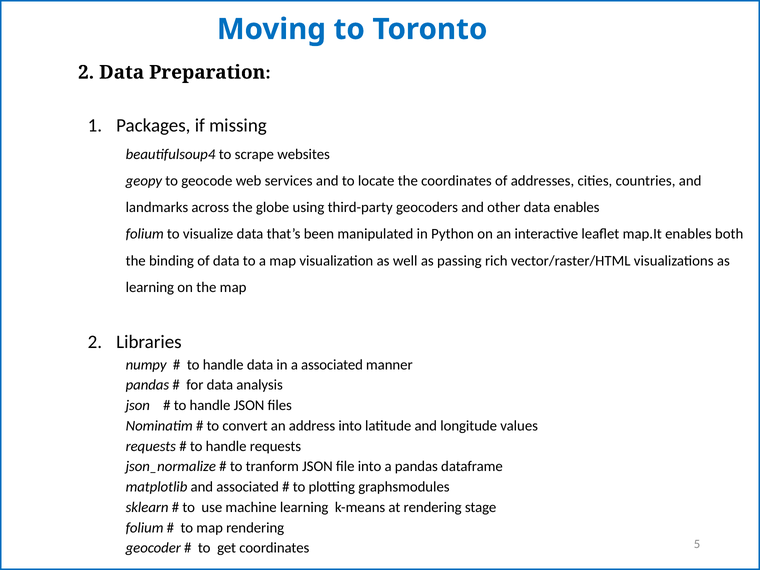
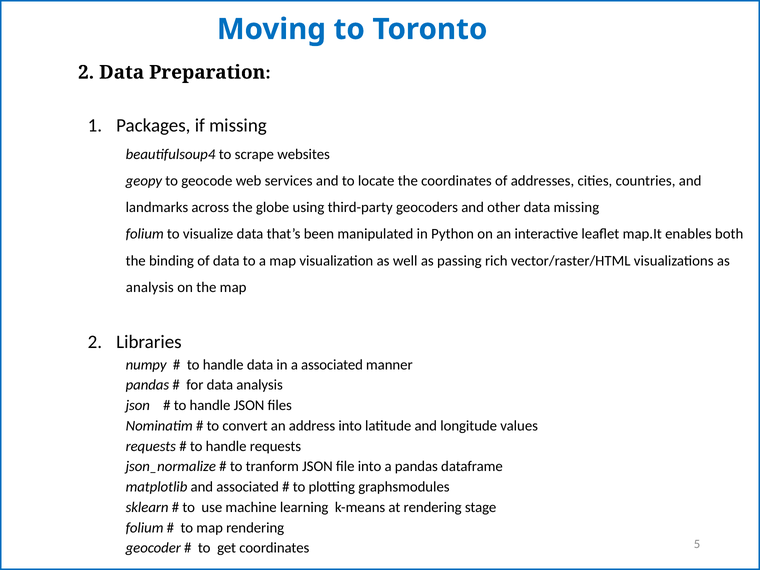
data enables: enables -> missing
learning at (150, 287): learning -> analysis
